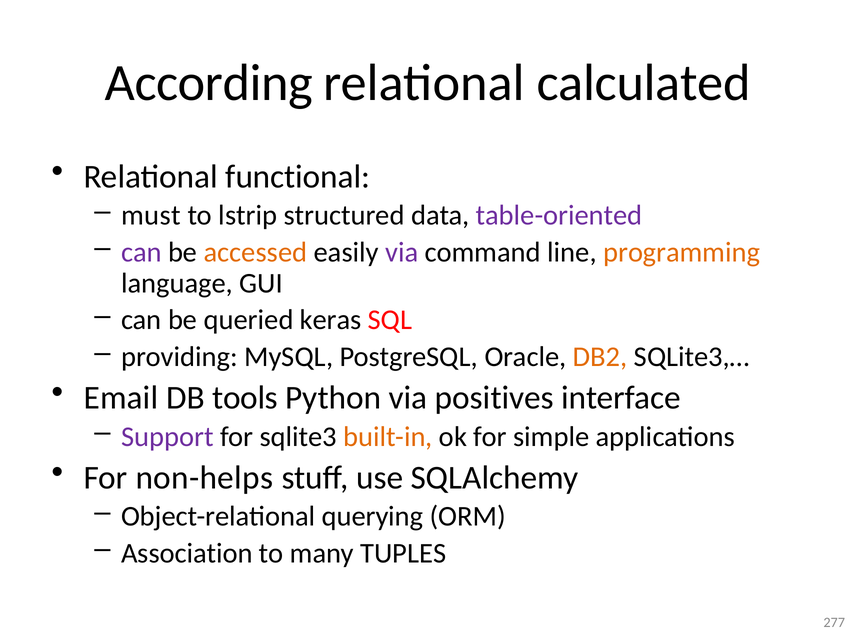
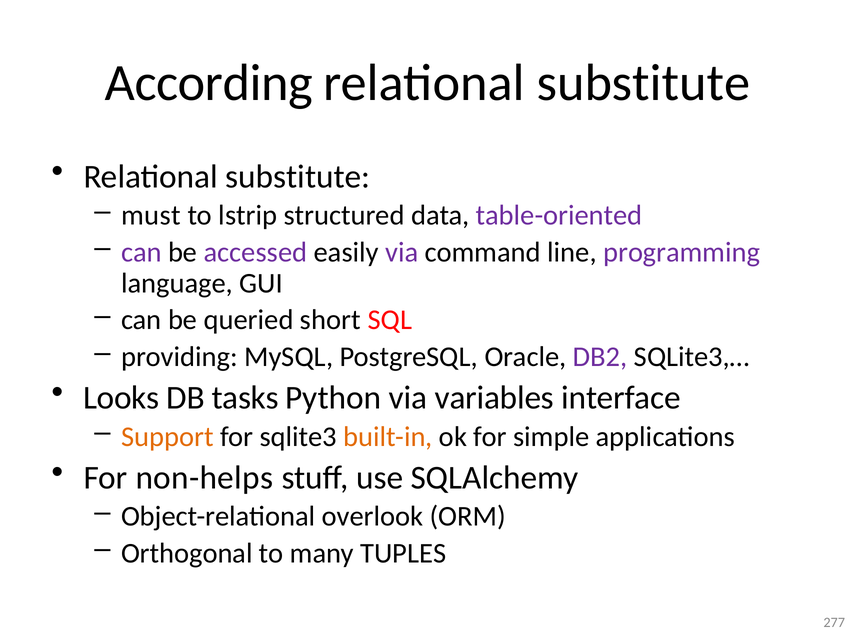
calculated at (644, 83): calculated -> substitute
functional at (298, 177): functional -> substitute
accessed colour: orange -> purple
programming colour: orange -> purple
keras: keras -> short
DB2 colour: orange -> purple
Email: Email -> Looks
tools: tools -> tasks
positives: positives -> variables
Support colour: purple -> orange
querying: querying -> overlook
Association: Association -> Orthogonal
